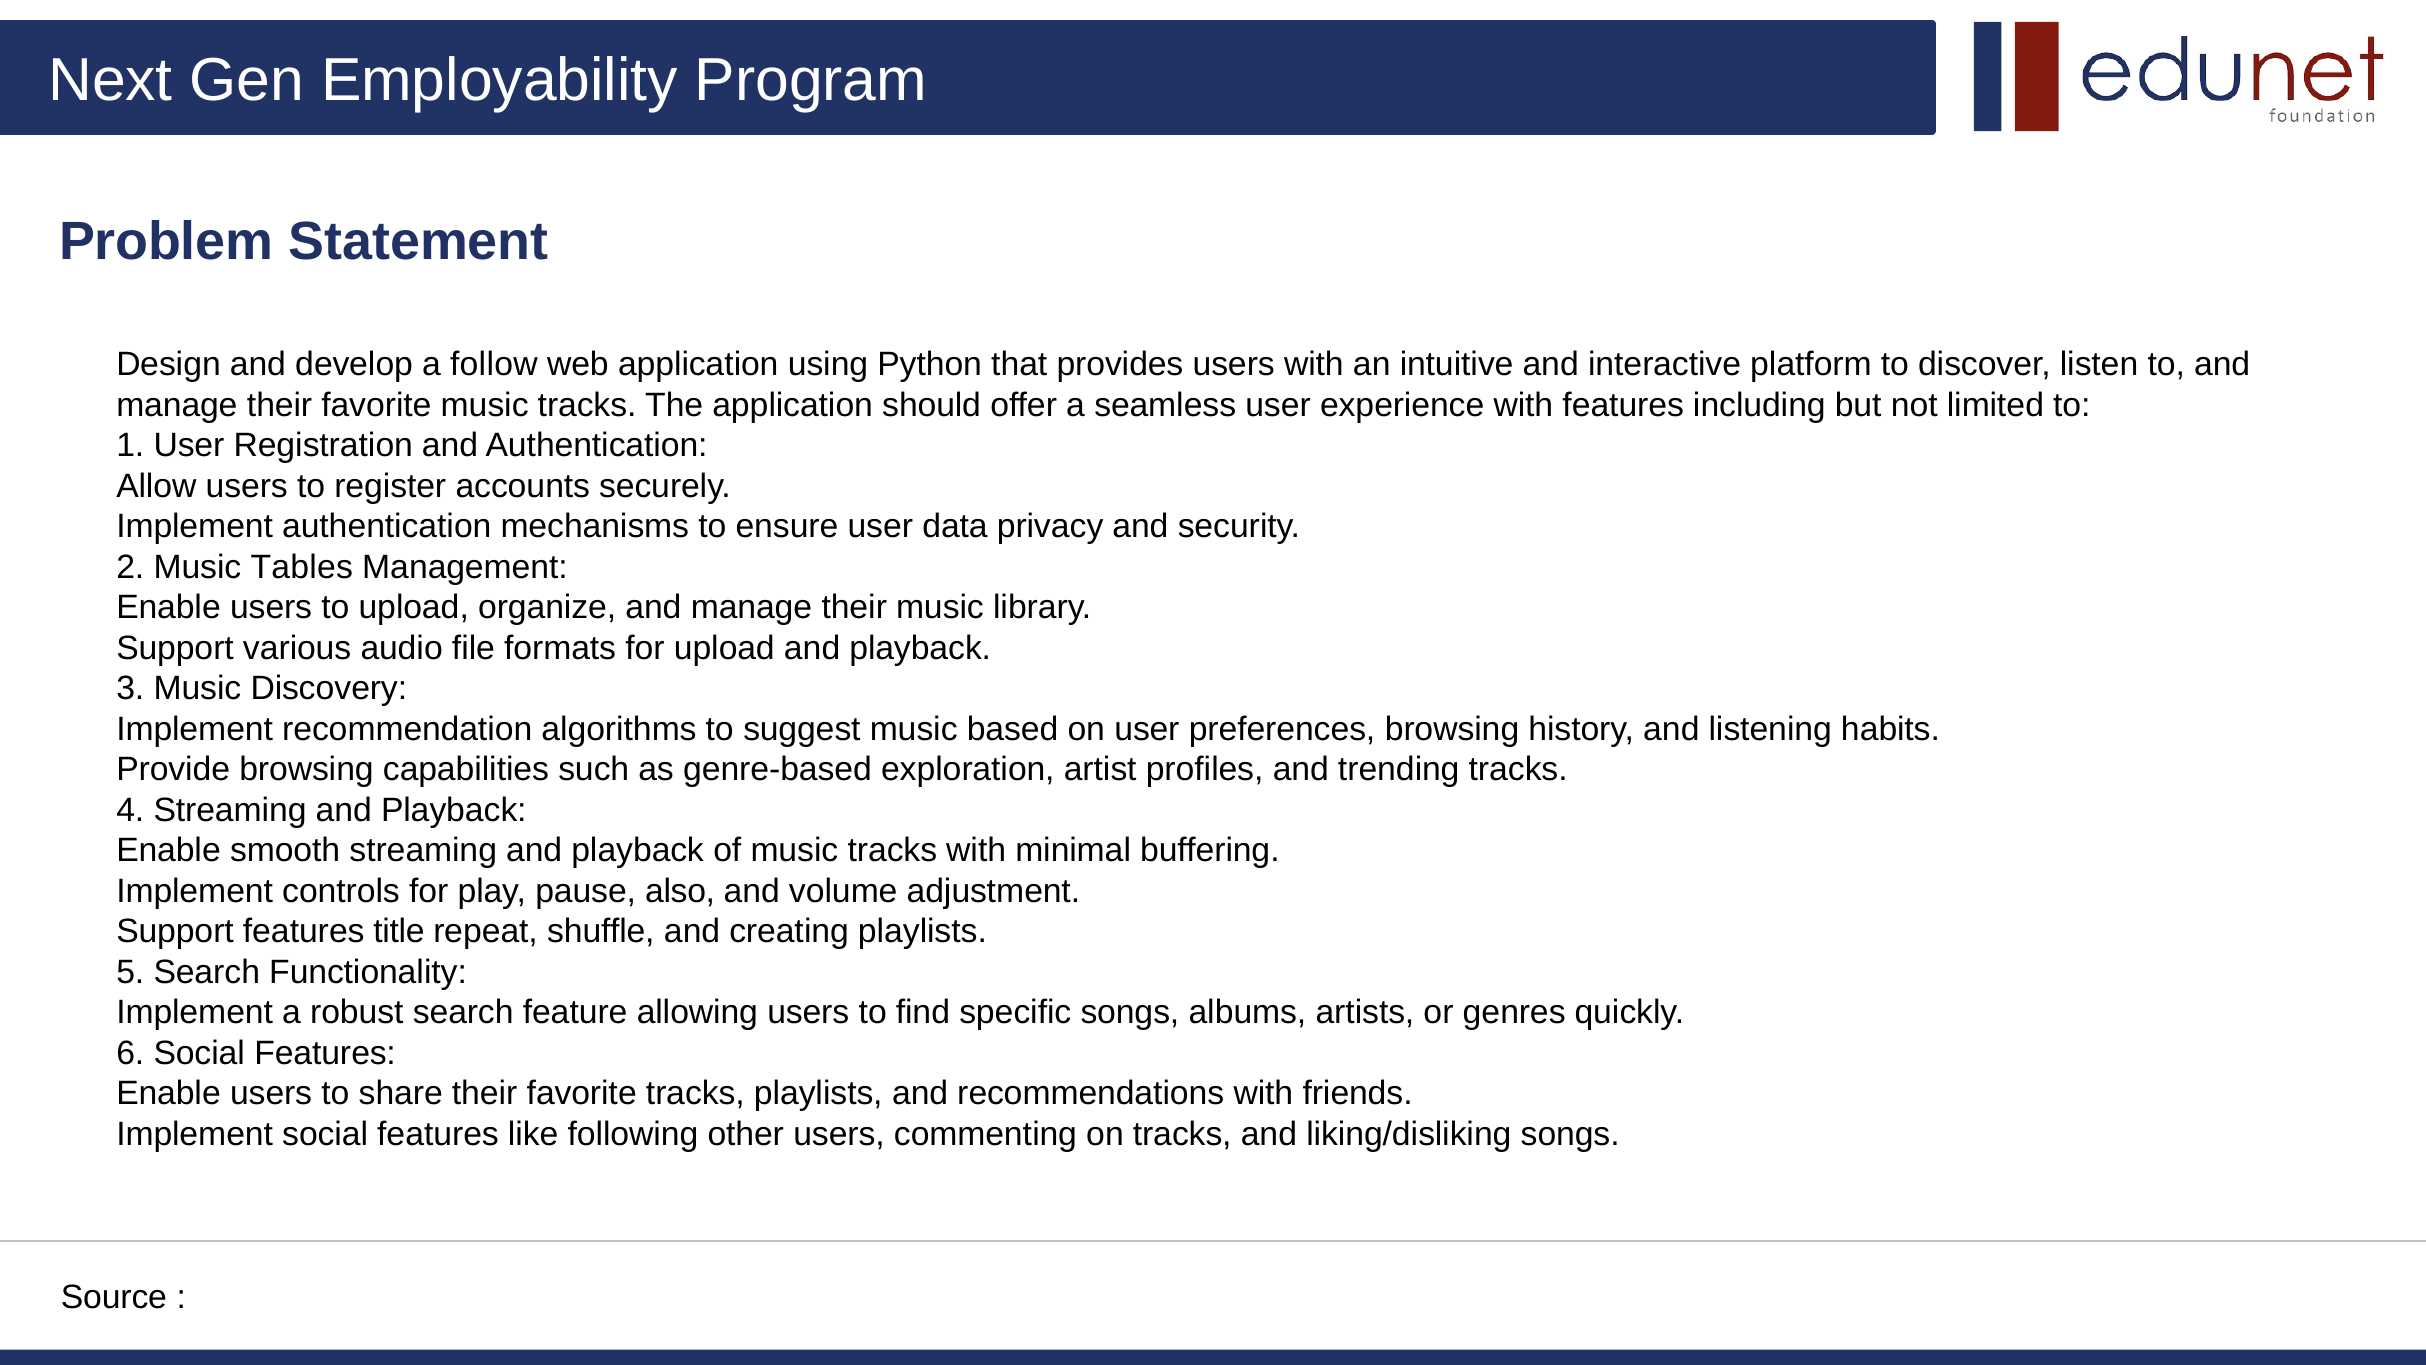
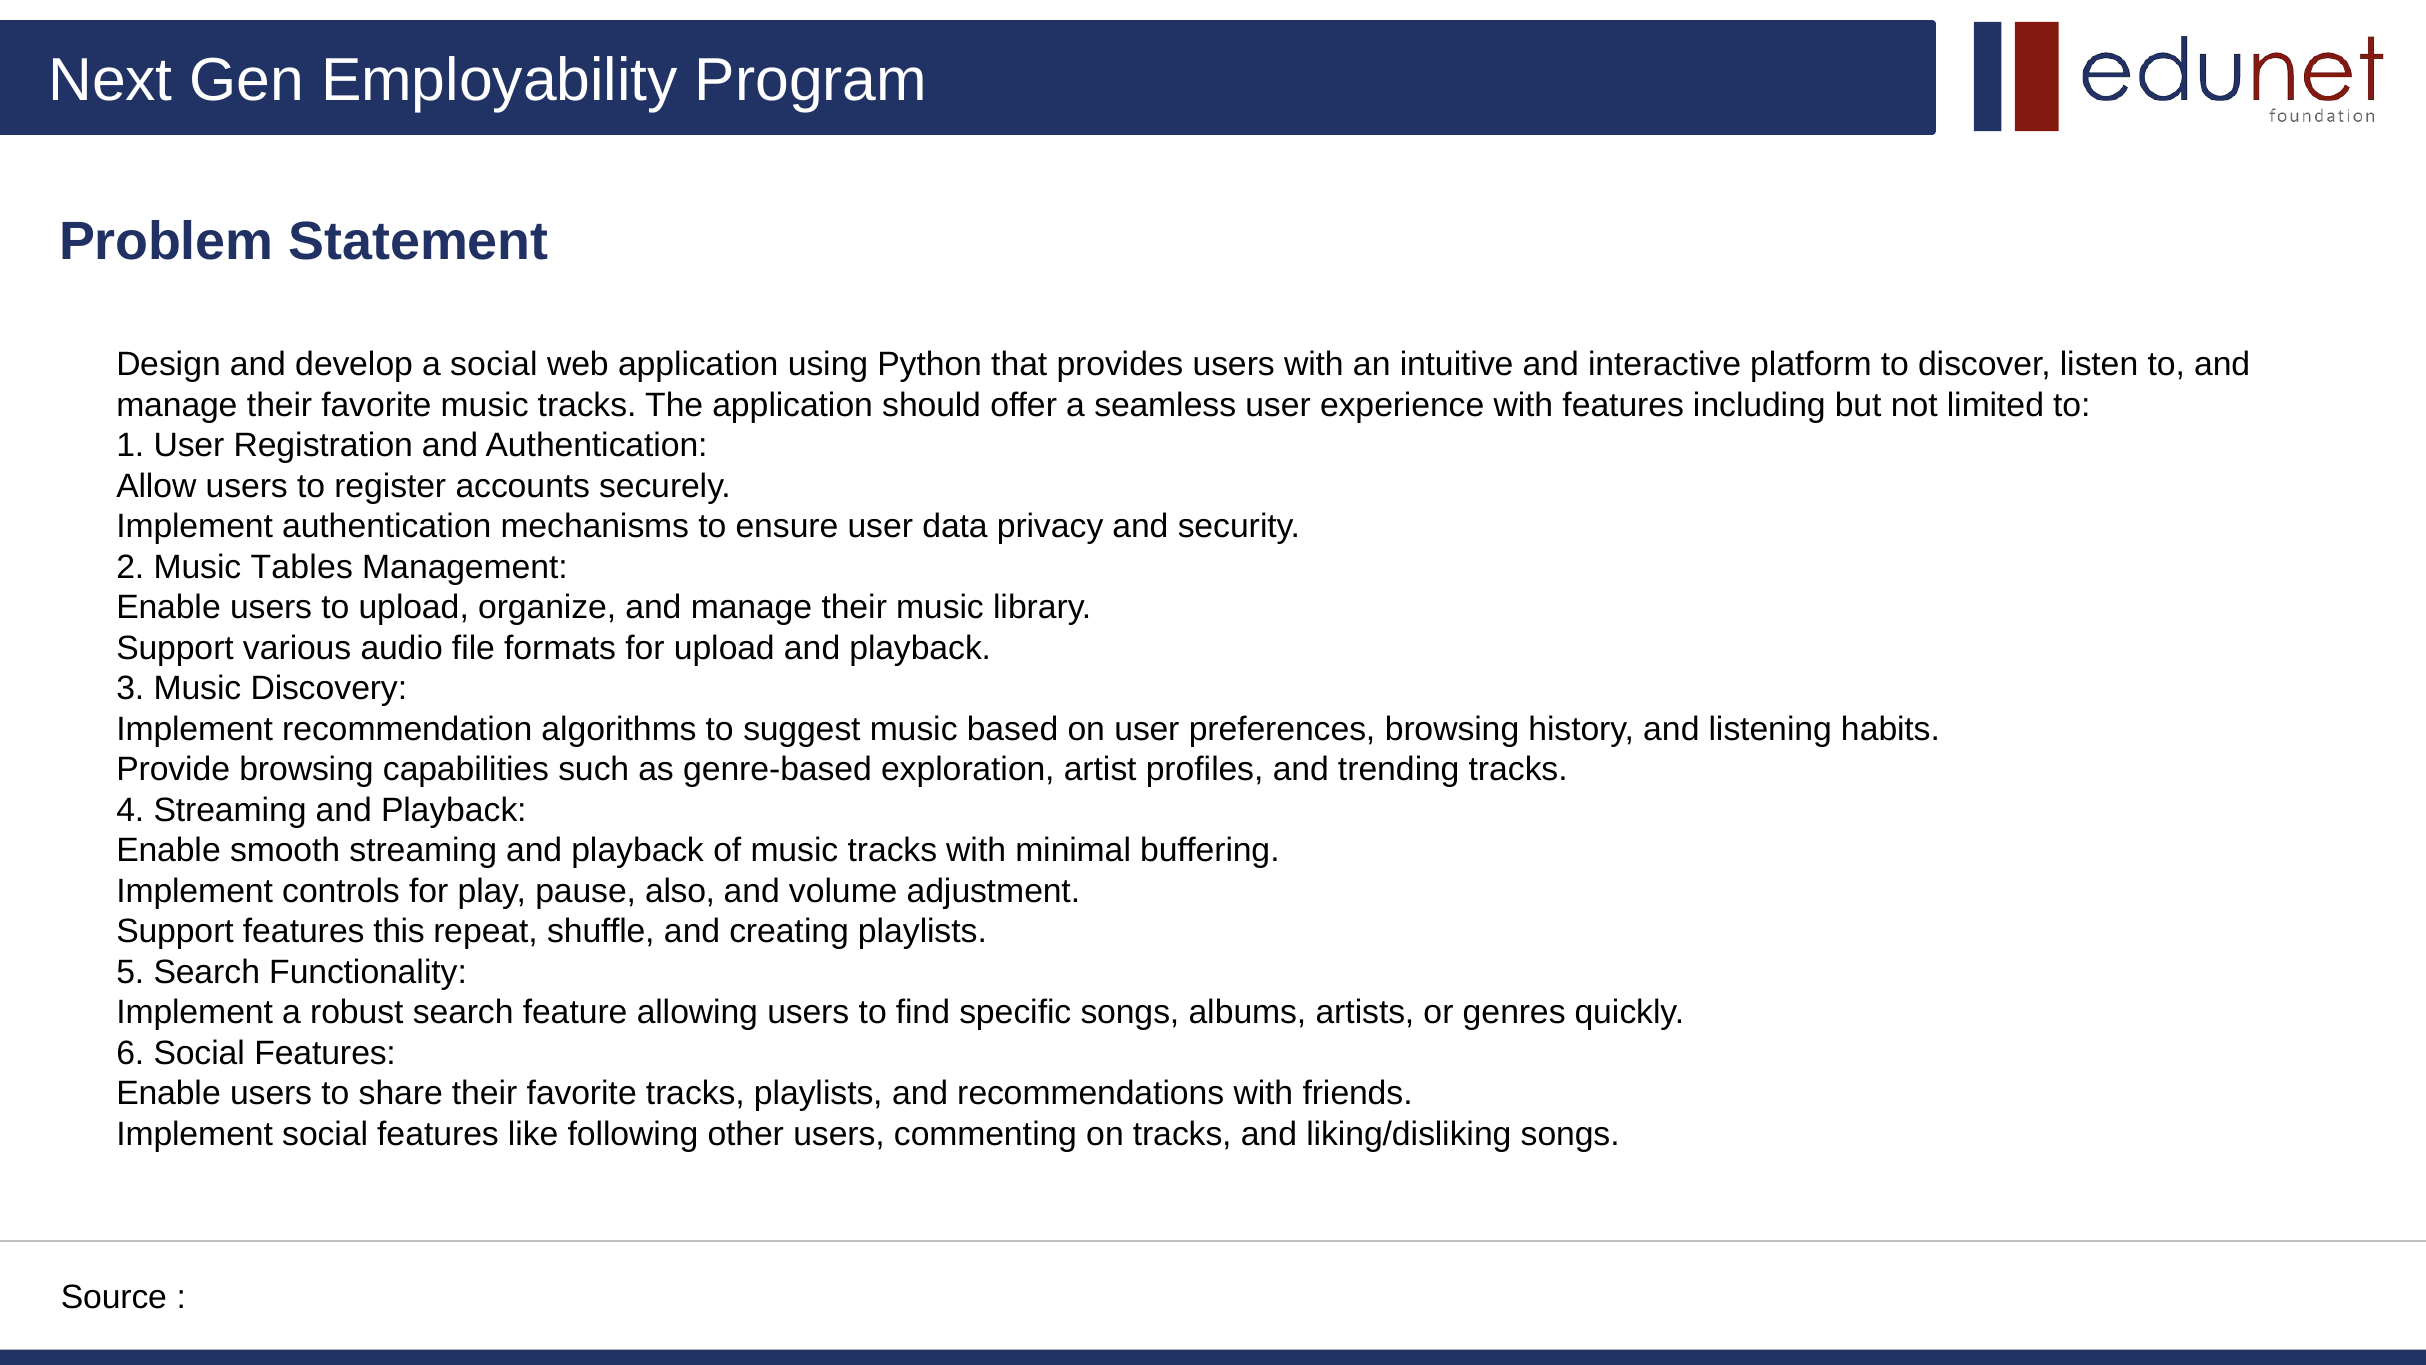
a follow: follow -> social
title: title -> this
